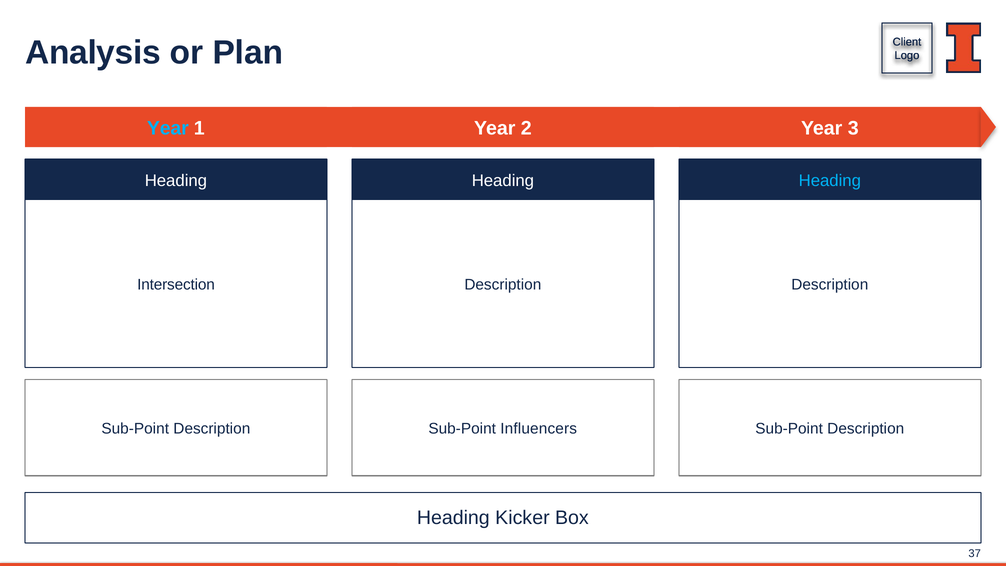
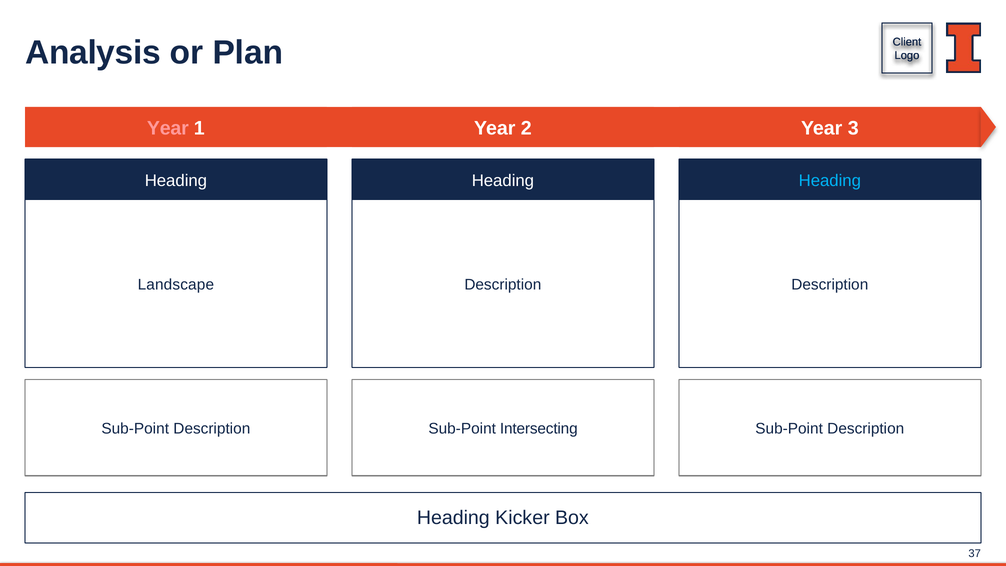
Year at (168, 128) colour: light blue -> pink
Intersection: Intersection -> Landscape
Influencers: Influencers -> Intersecting
